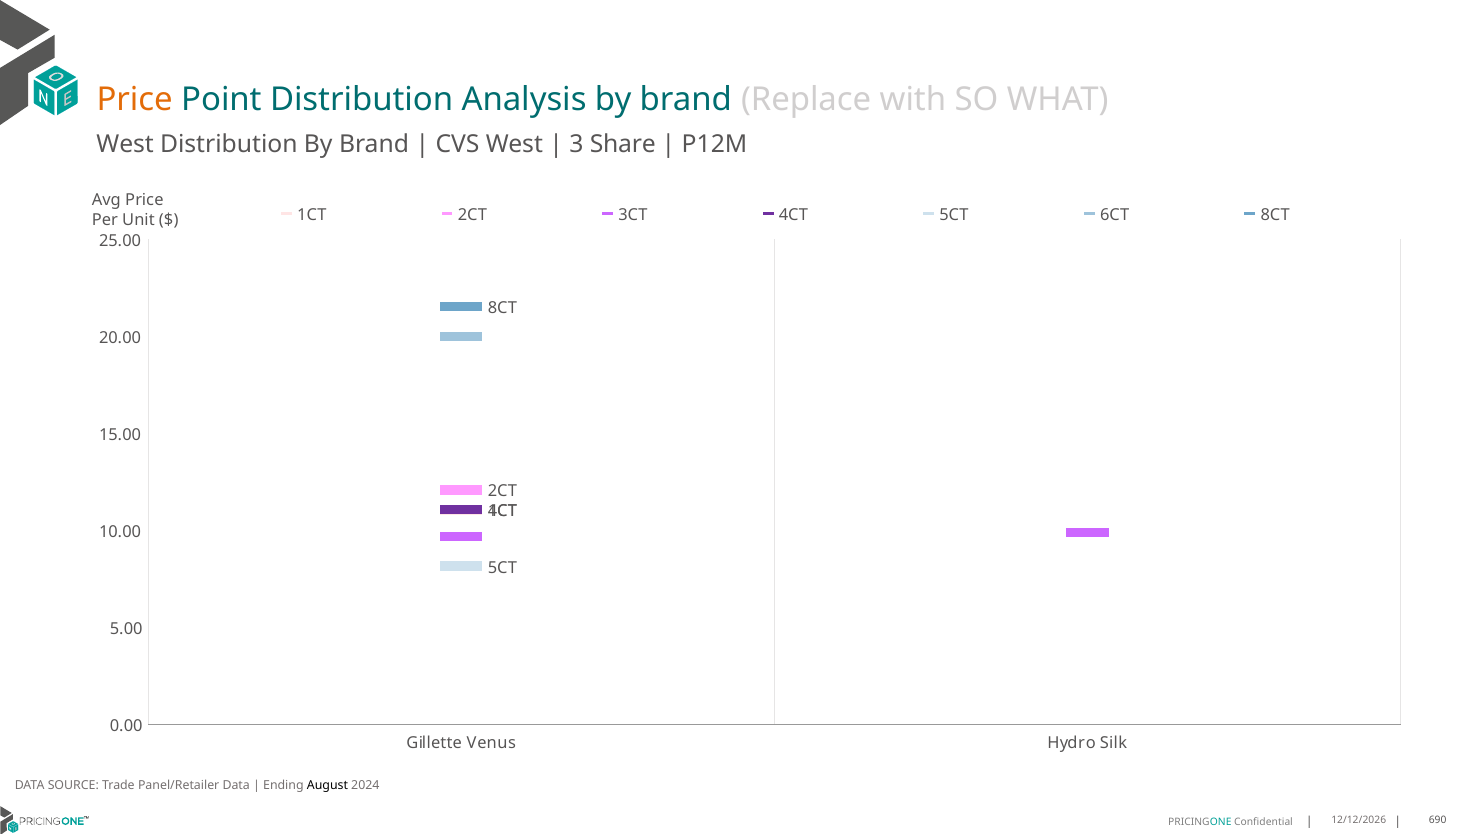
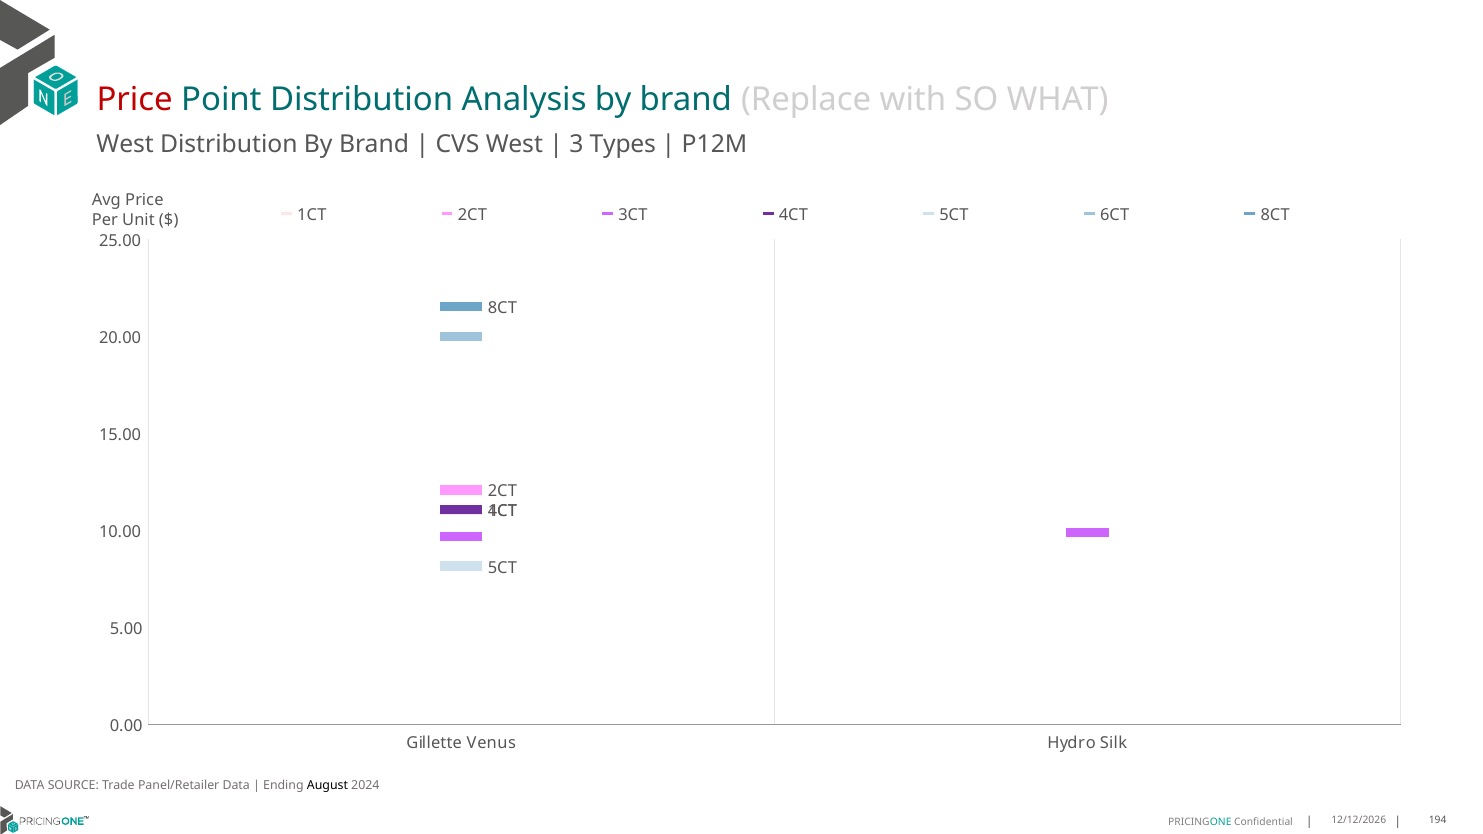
Price at (135, 100) colour: orange -> red
Share: Share -> Types
690: 690 -> 194
